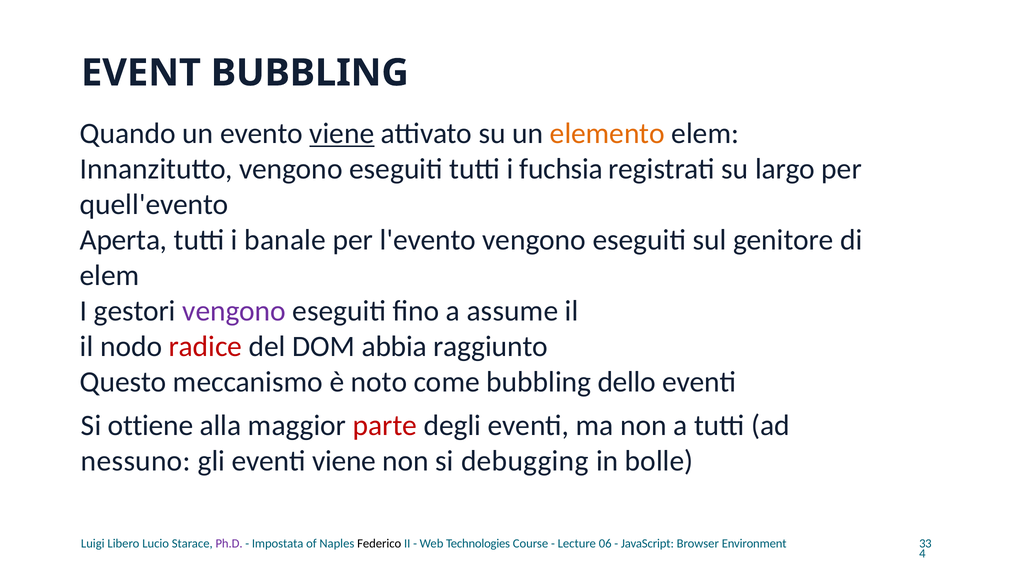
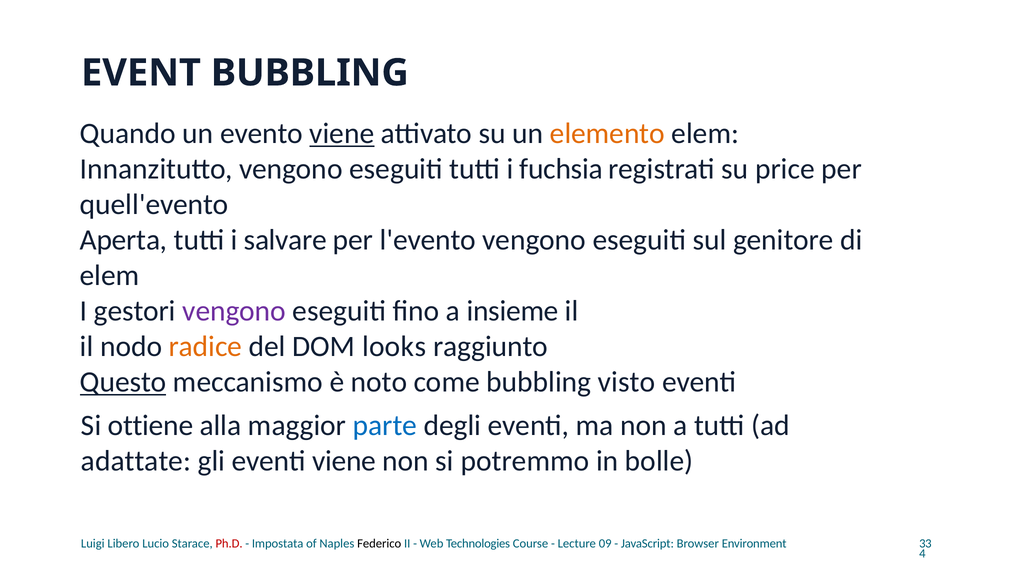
largo: largo -> price
banale: banale -> salvare
assume: assume -> insieme
radice colour: red -> orange
abbia: abbia -> looks
Questo underline: none -> present
dello: dello -> visto
parte colour: red -> blue
nessuno: nessuno -> adattate
debugging: debugging -> potremmo
Ph.D colour: purple -> red
06: 06 -> 09
